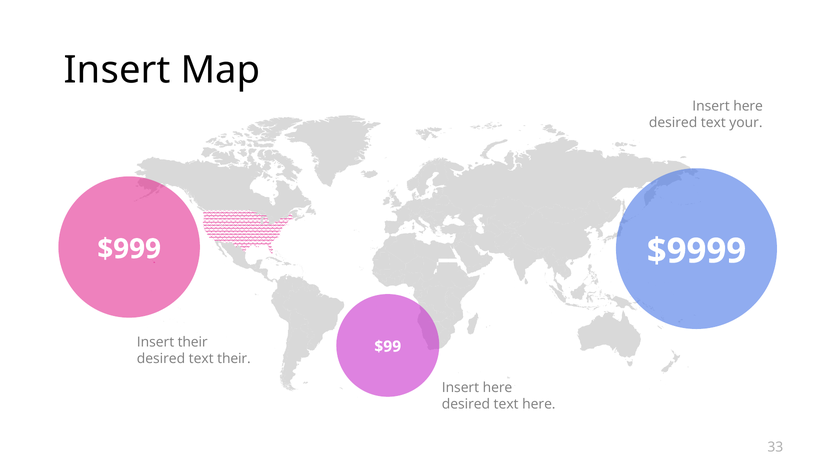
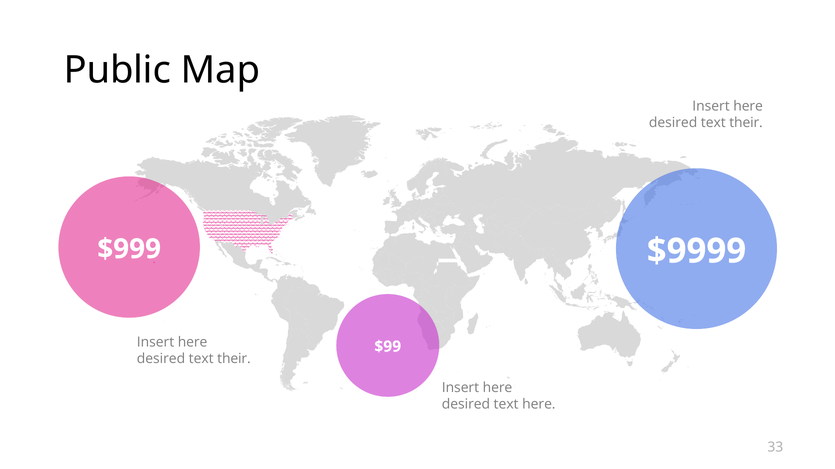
Insert at (117, 70): Insert -> Public
your at (746, 123): your -> their
their at (193, 343): their -> here
